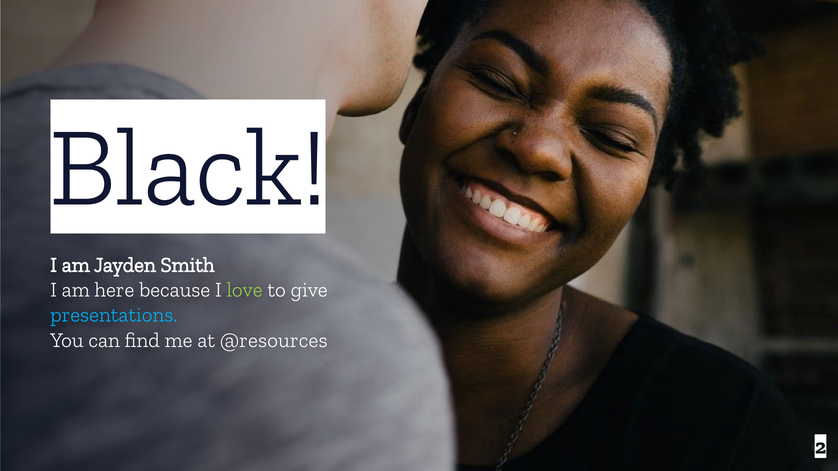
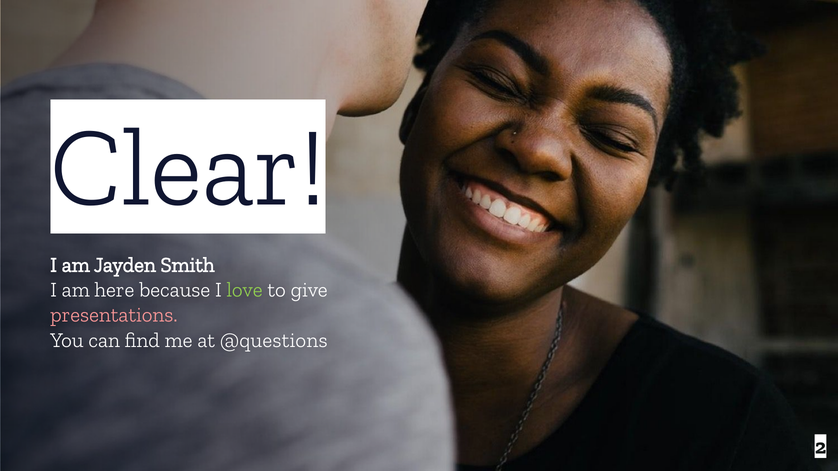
Black: Black -> Clear
presentations colour: light blue -> pink
@resources: @resources -> @questions
